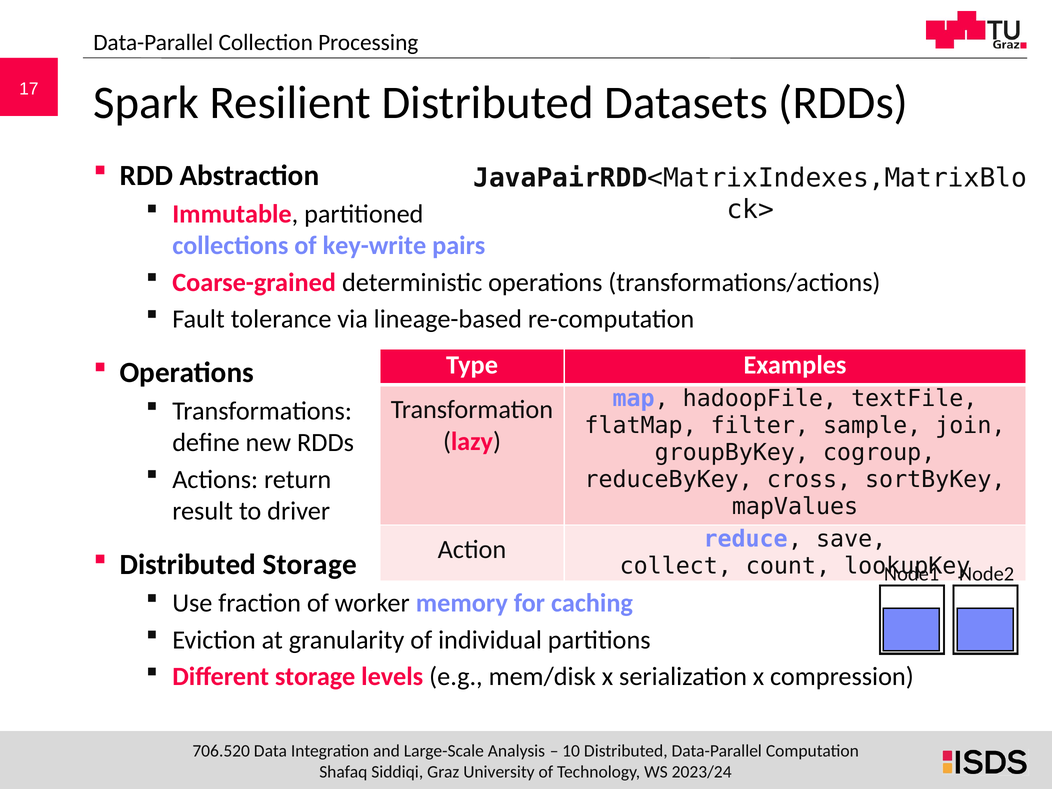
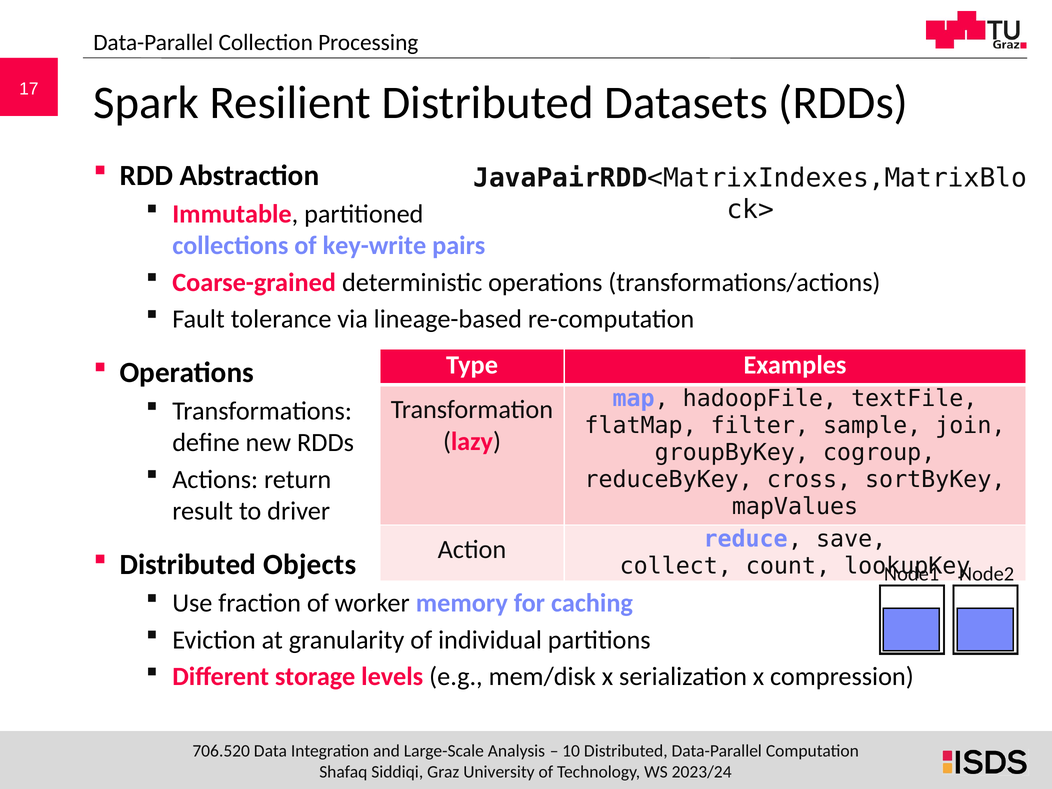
Distributed Storage: Storage -> Objects
